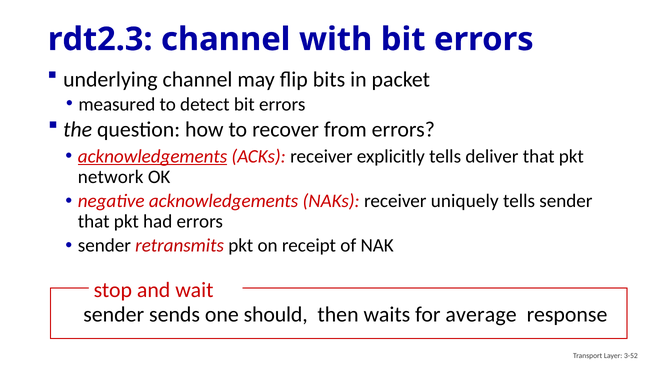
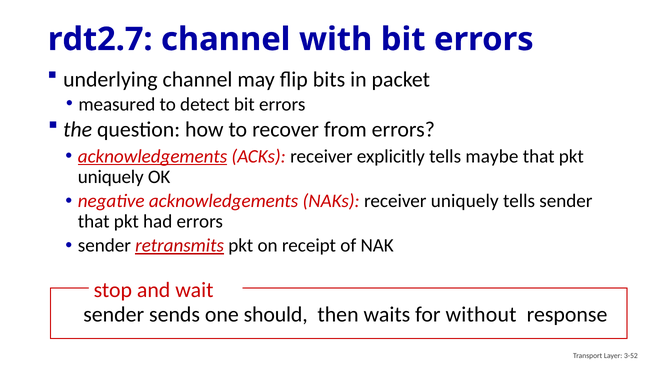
rdt2.3: rdt2.3 -> rdt2.7
deliver: deliver -> maybe
network at (111, 177): network -> uniquely
retransmits underline: none -> present
average: average -> without
